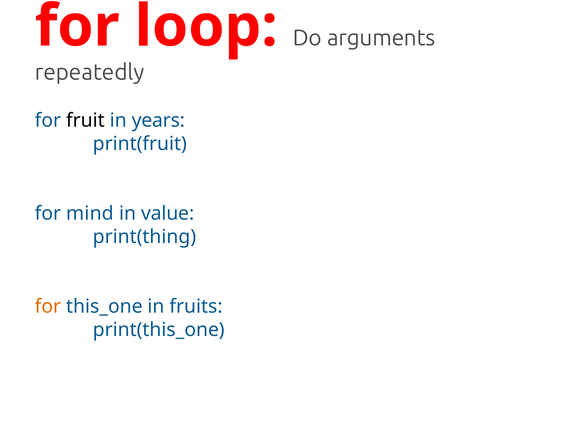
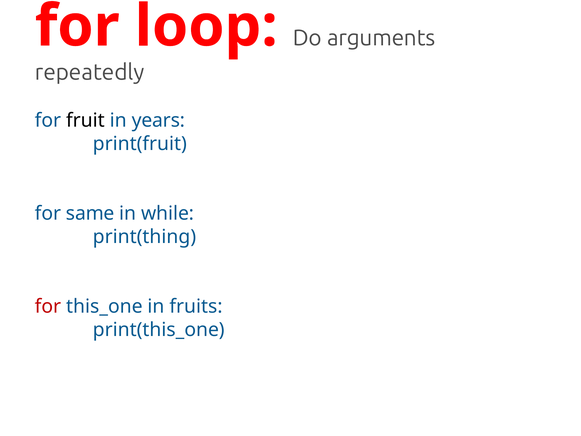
mind: mind -> same
value: value -> while
for at (48, 306) colour: orange -> red
